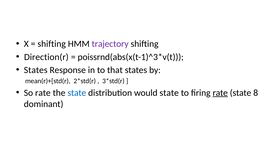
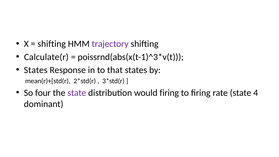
Direction(r: Direction(r -> Calculate(r
So rate: rate -> four
state at (77, 93) colour: blue -> purple
would state: state -> firing
rate at (220, 93) underline: present -> none
8: 8 -> 4
